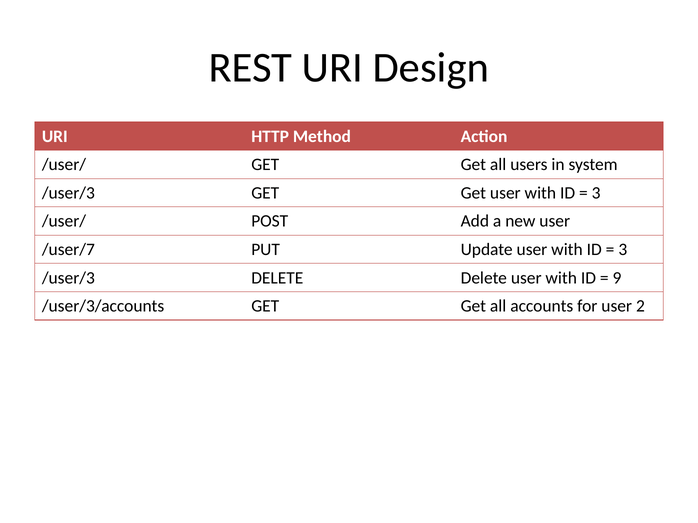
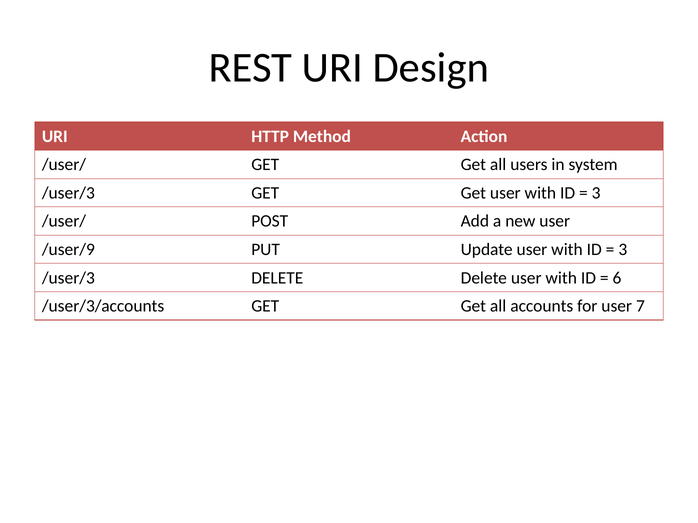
/user/7: /user/7 -> /user/9
9: 9 -> 6
2: 2 -> 7
